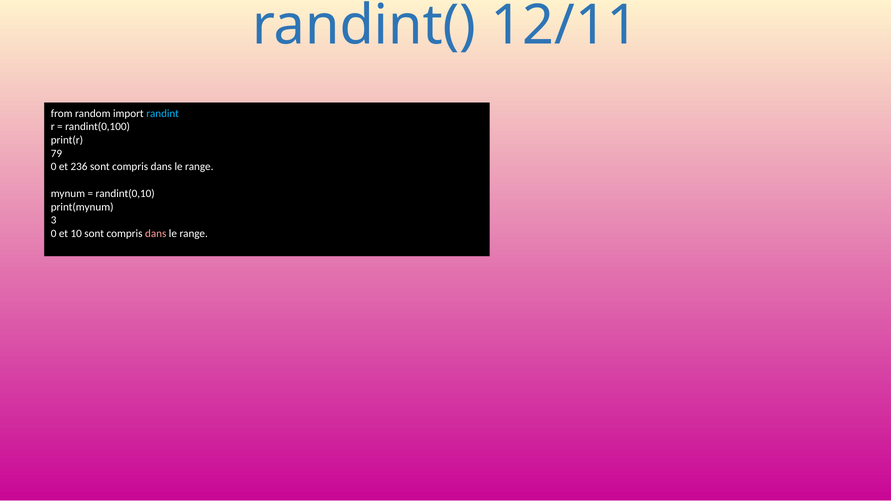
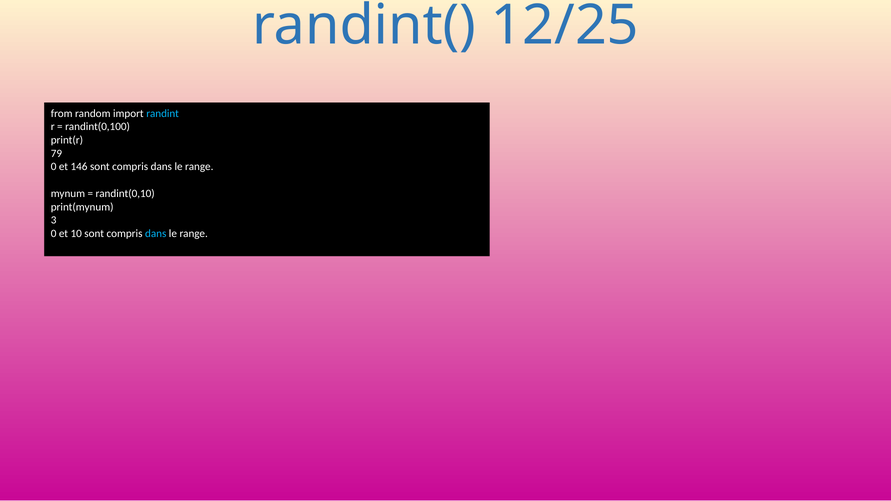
12/11: 12/11 -> 12/25
236: 236 -> 146
dans at (156, 234) colour: pink -> light blue
